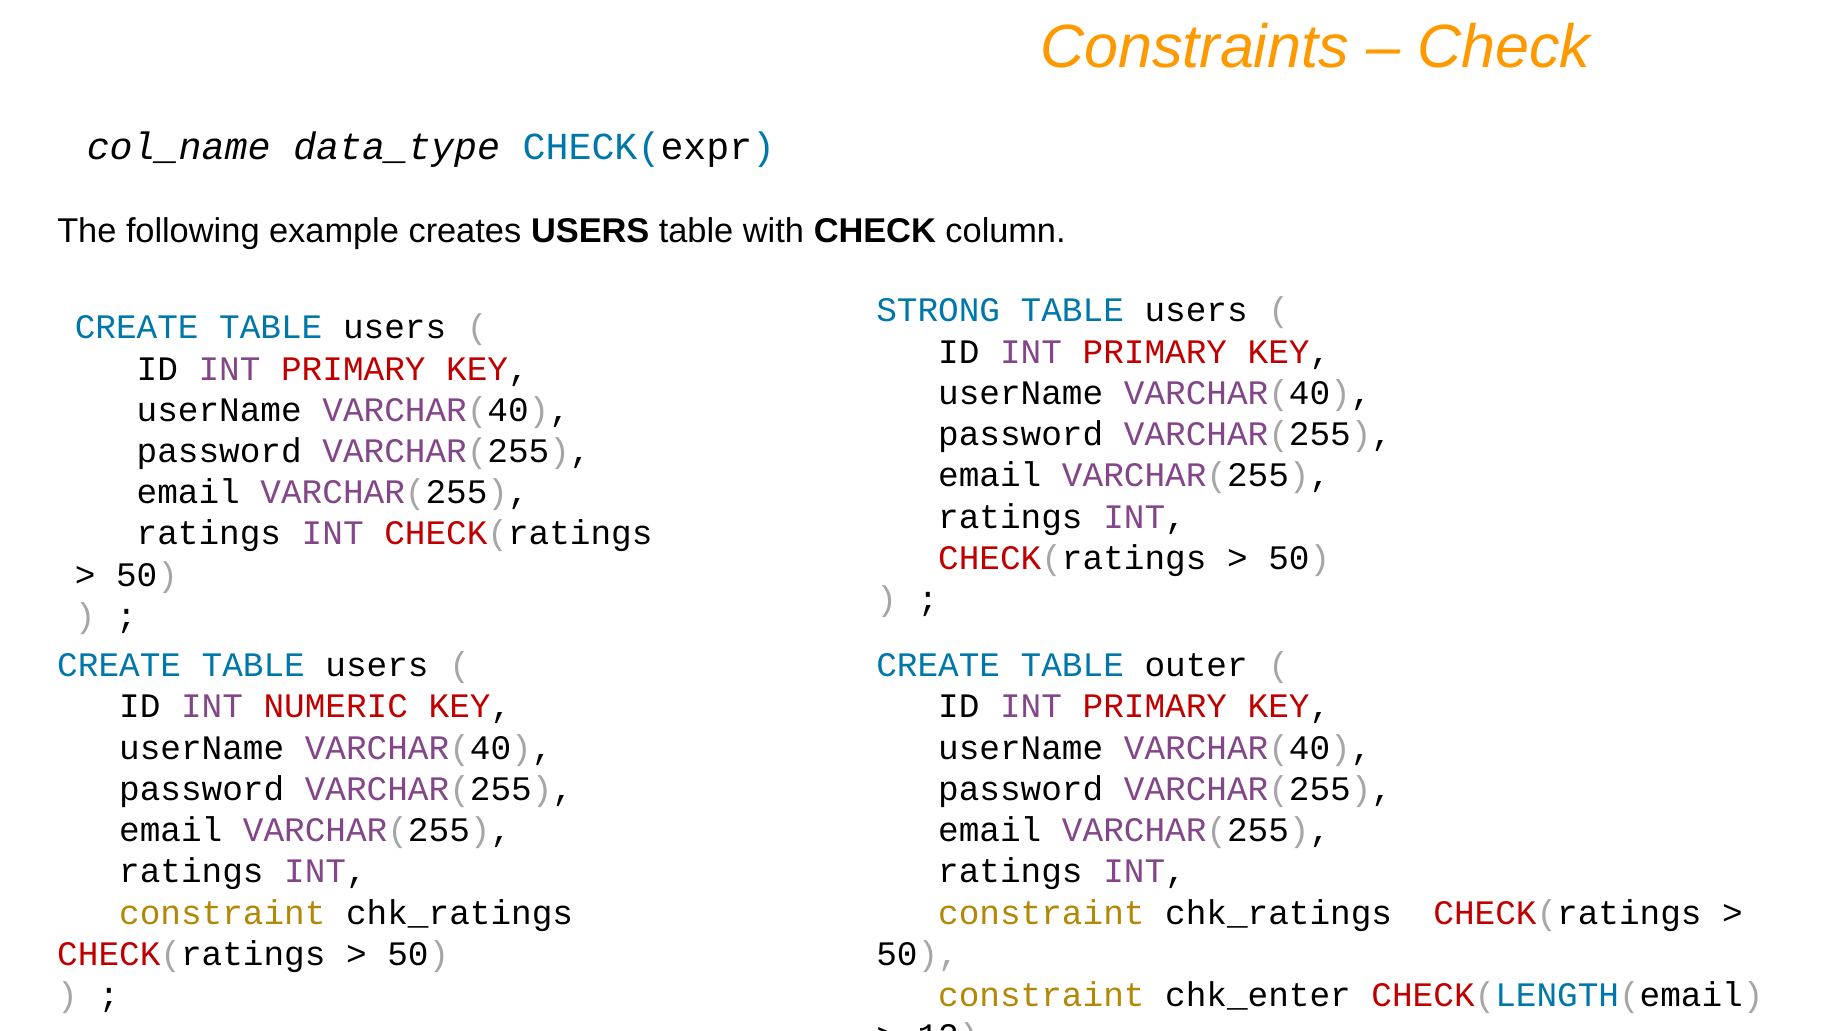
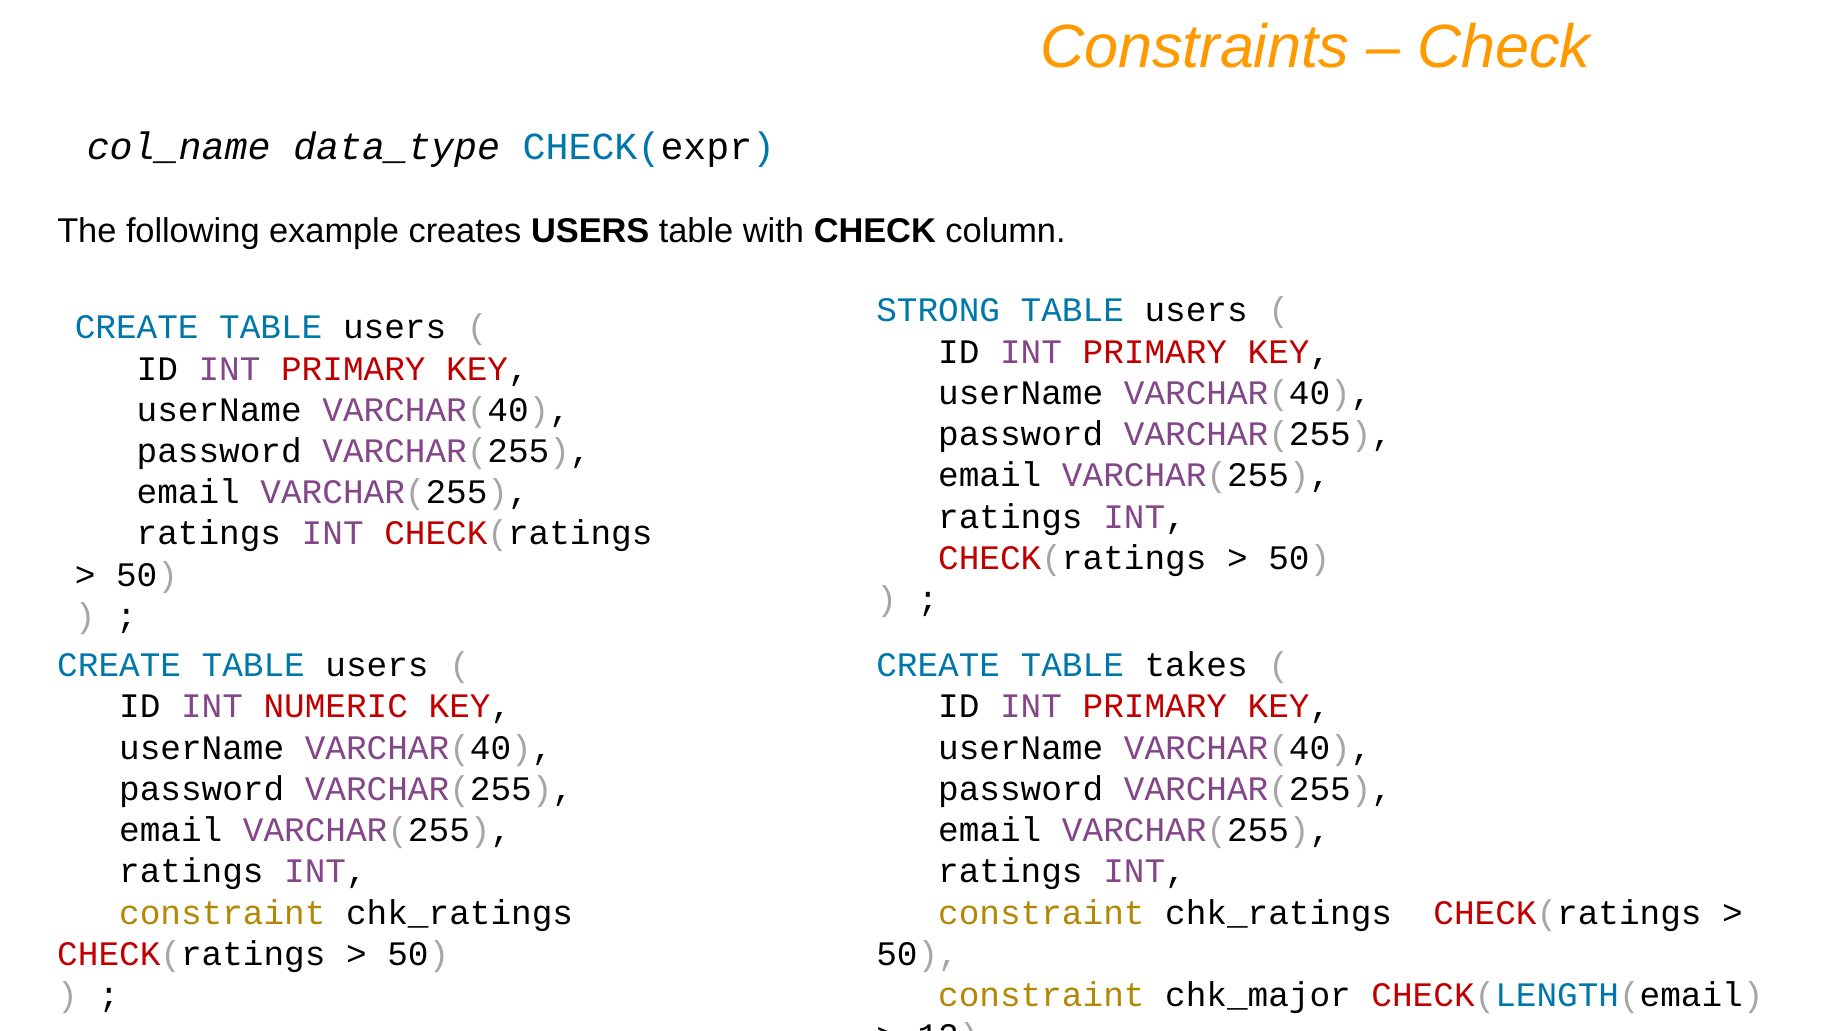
outer: outer -> takes
chk_enter: chk_enter -> chk_major
